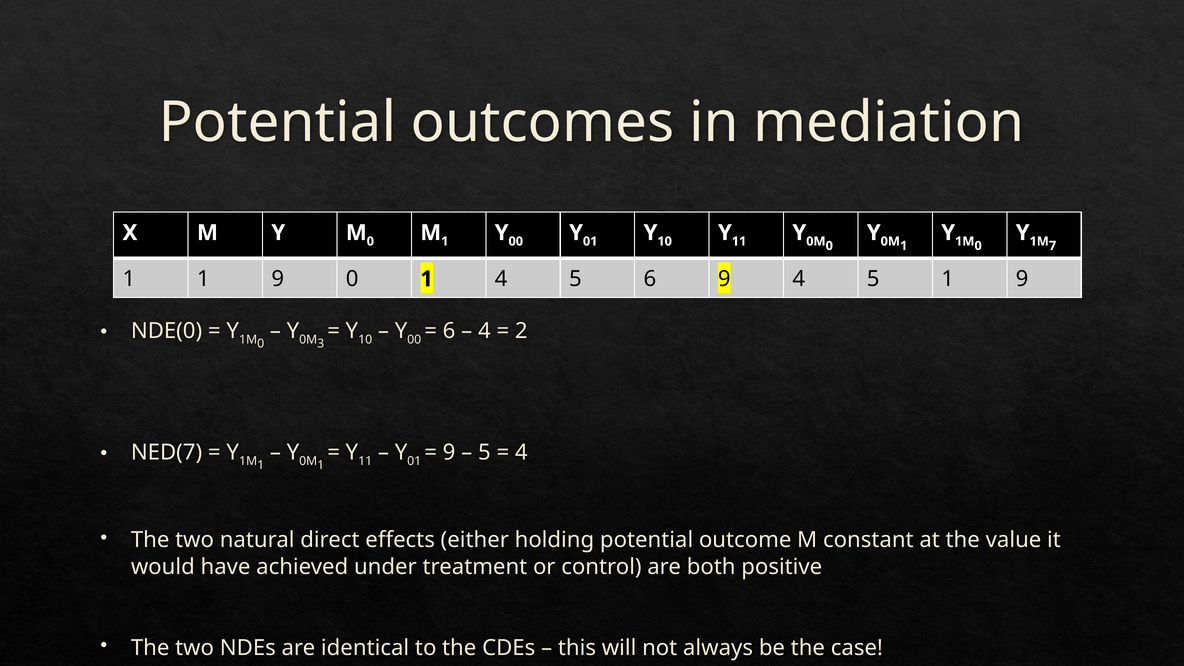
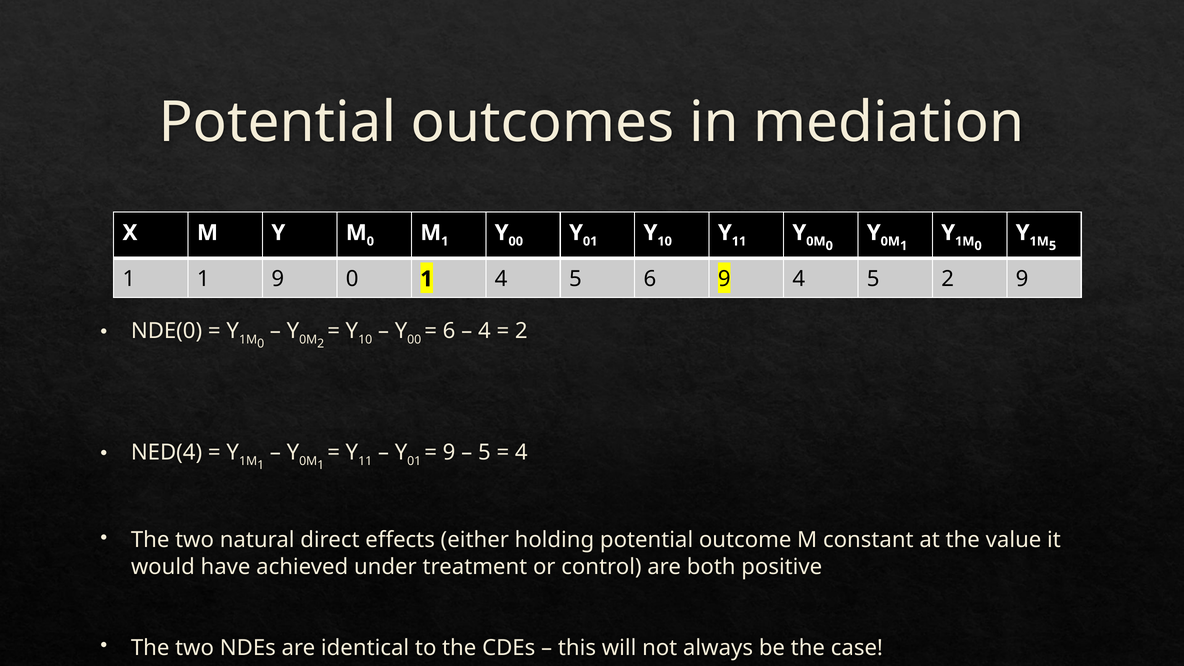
7 at (1053, 246): 7 -> 5
5 1: 1 -> 2
3 at (321, 344): 3 -> 2
NED(7: NED(7 -> NED(4
